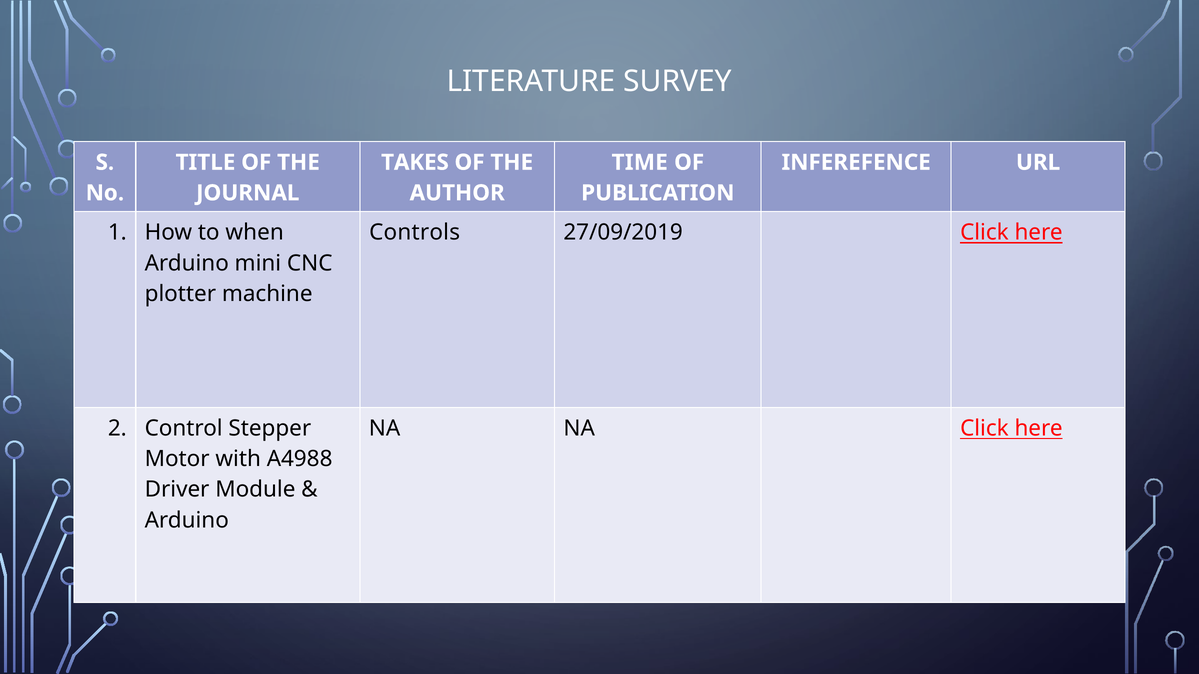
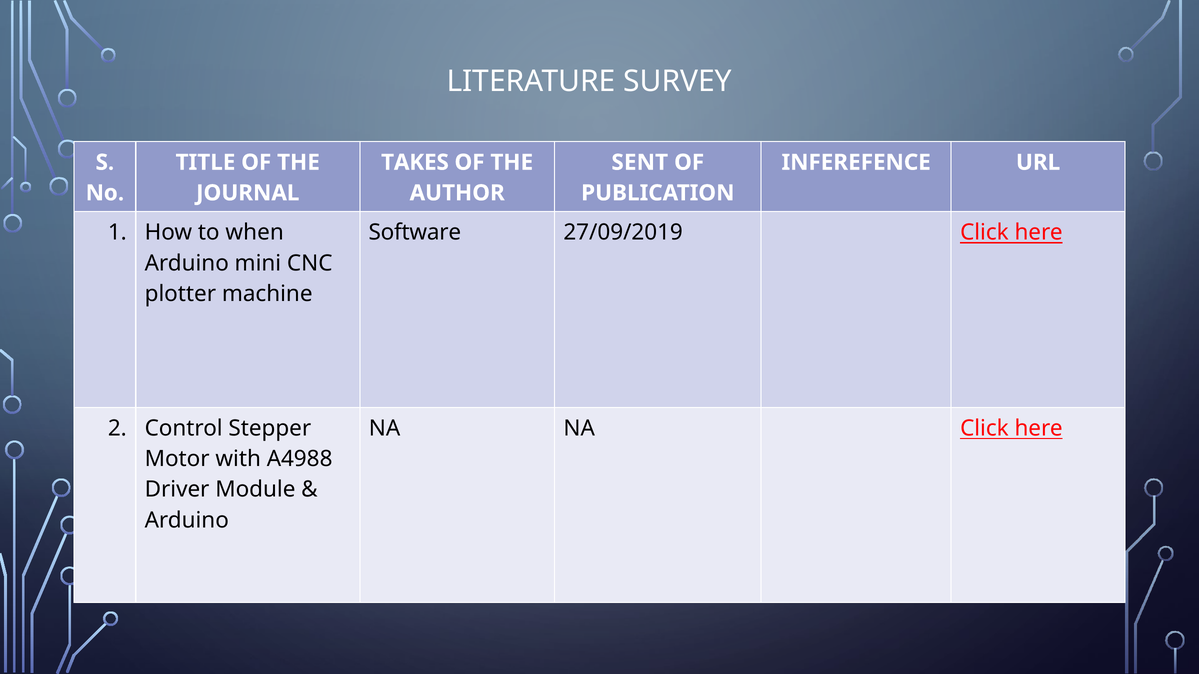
TIME: TIME -> SENT
Controls: Controls -> Software
